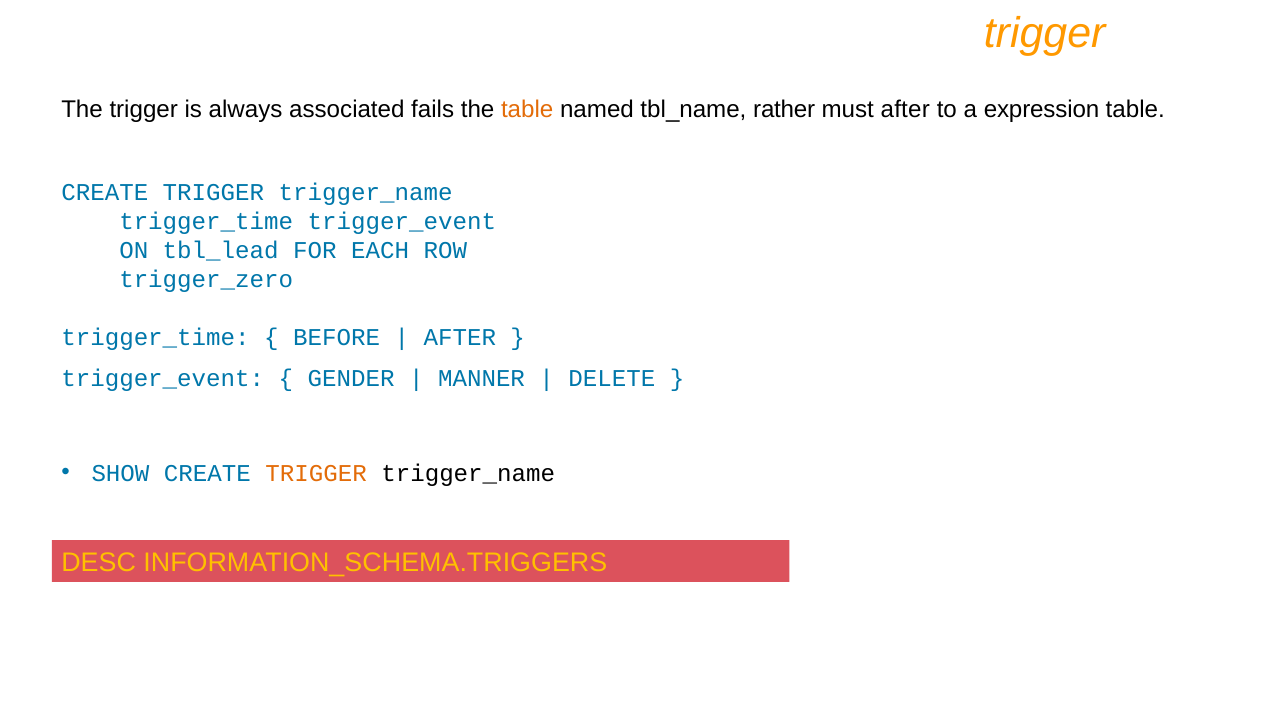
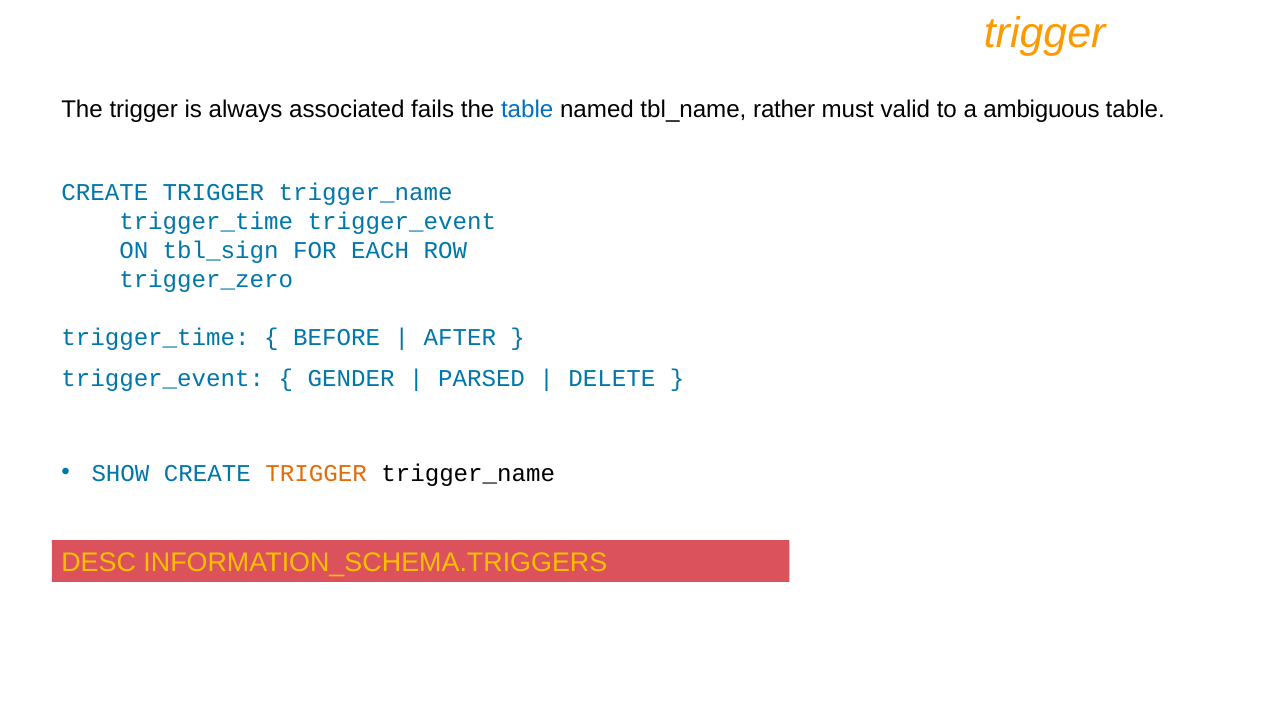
table at (527, 109) colour: orange -> blue
must after: after -> valid
expression: expression -> ambiguous
tbl_lead: tbl_lead -> tbl_sign
MANNER: MANNER -> PARSED
